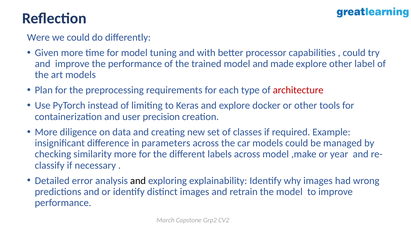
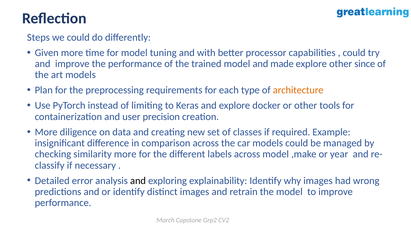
Were: Were -> Steps
label: label -> since
architecture colour: red -> orange
parameters: parameters -> comparison
